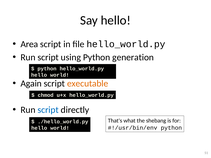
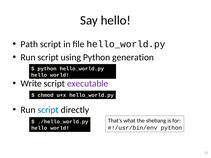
Area: Area -> Path
Again: Again -> Write
executable colour: orange -> purple
